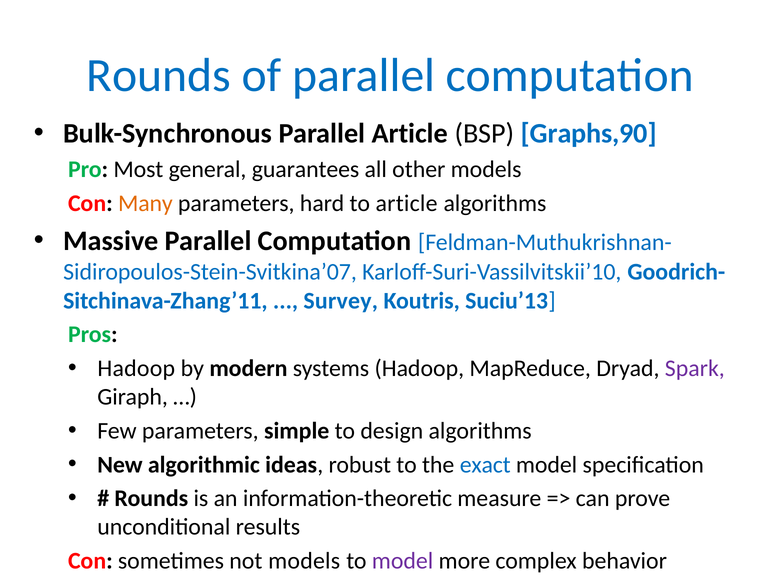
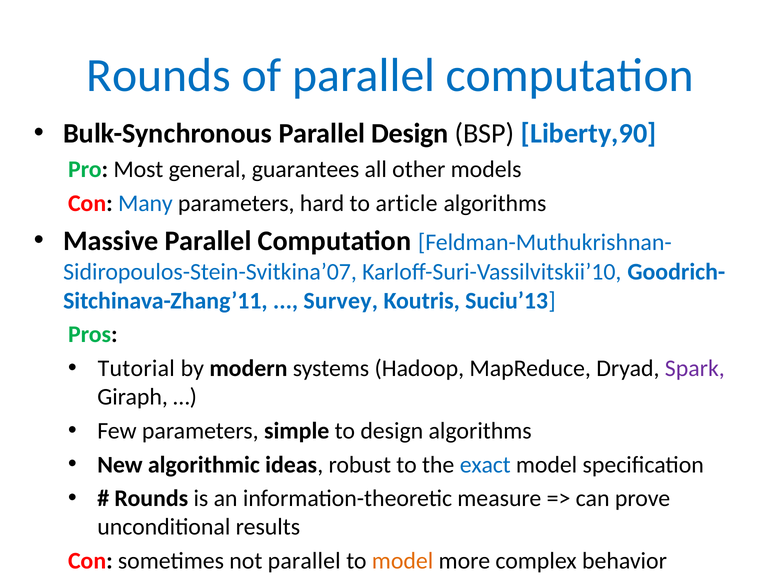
Parallel Article: Article -> Design
Graphs,90: Graphs,90 -> Liberty,90
Many colour: orange -> blue
Hadoop at (136, 368): Hadoop -> Tutorial
not models: models -> parallel
model at (403, 561) colour: purple -> orange
